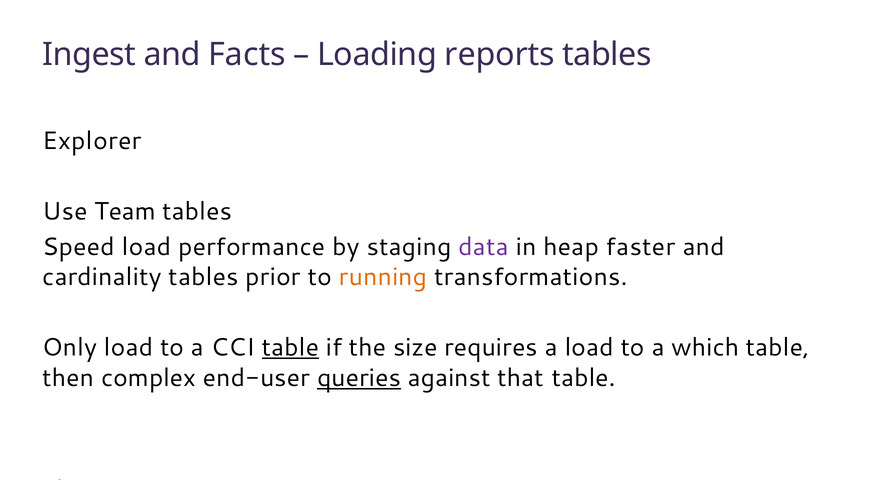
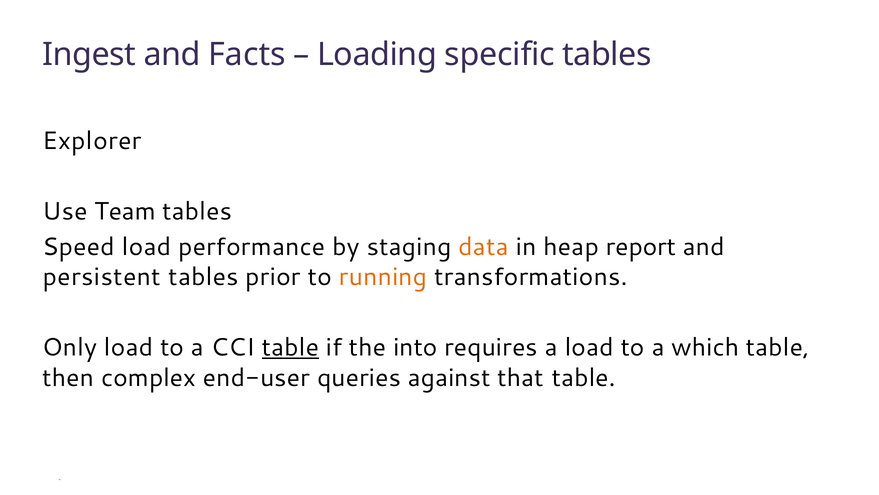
reports: reports -> specific
data colour: purple -> orange
faster: faster -> report
cardinality: cardinality -> persistent
size: size -> into
queries underline: present -> none
